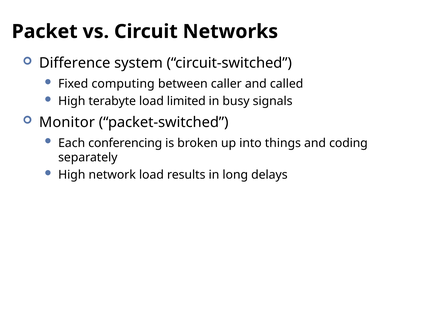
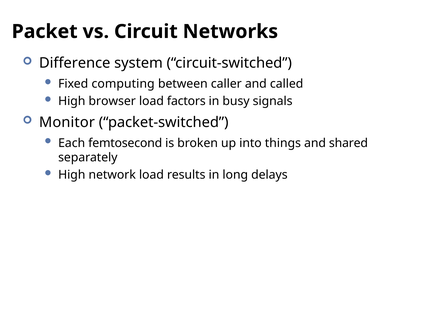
terabyte: terabyte -> browser
limited: limited -> factors
conferencing: conferencing -> femtosecond
coding: coding -> shared
